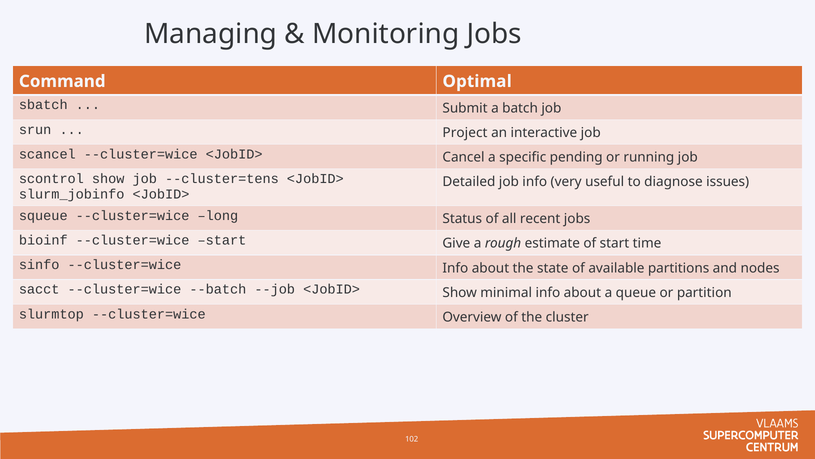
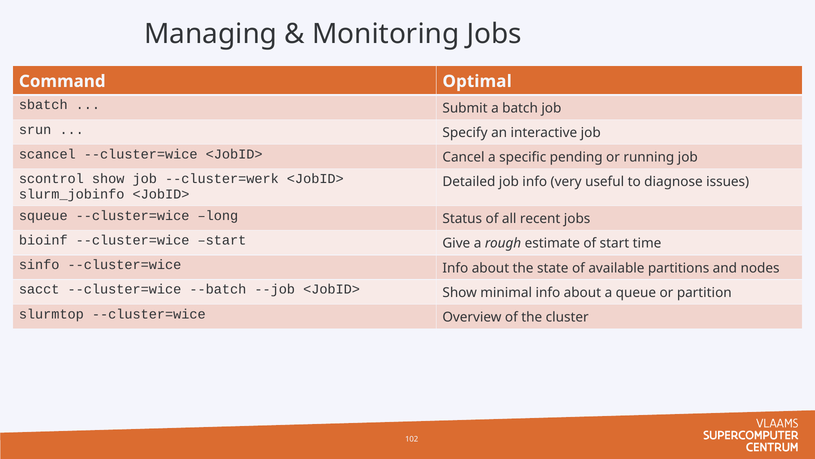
Project: Project -> Specify
--cluster=tens: --cluster=tens -> --cluster=werk
